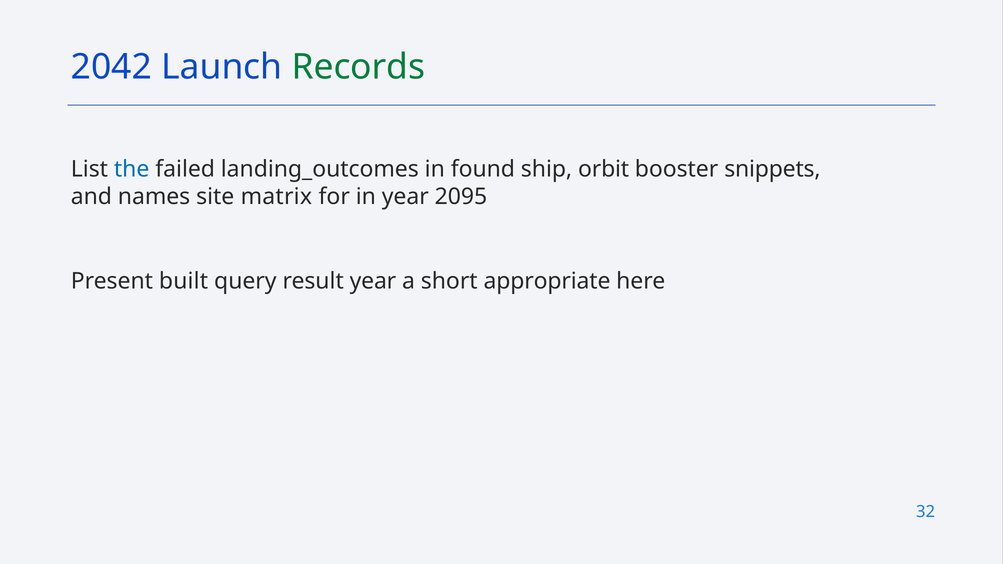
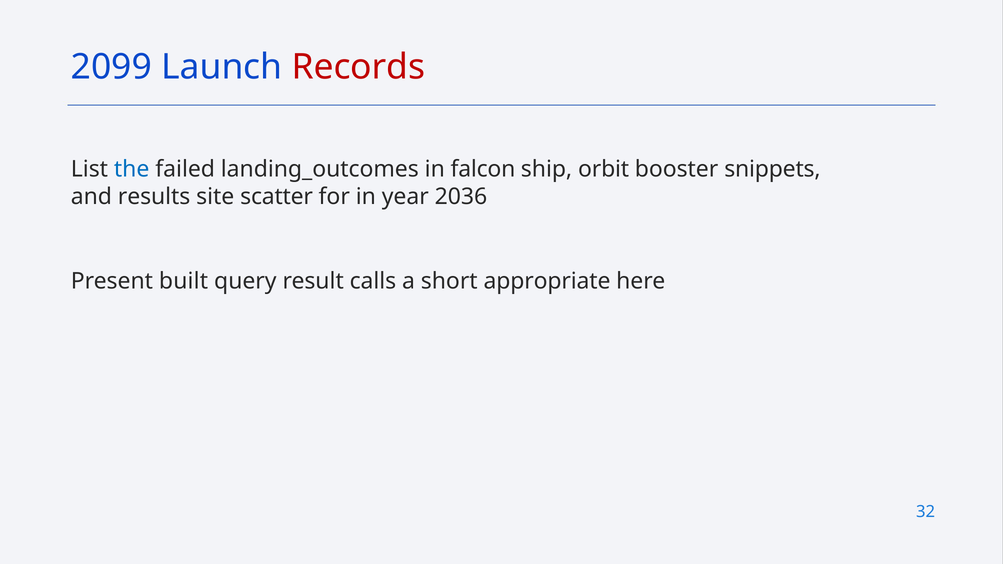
2042: 2042 -> 2099
Records colour: green -> red
found: found -> falcon
names: names -> results
matrix: matrix -> scatter
2095: 2095 -> 2036
result year: year -> calls
